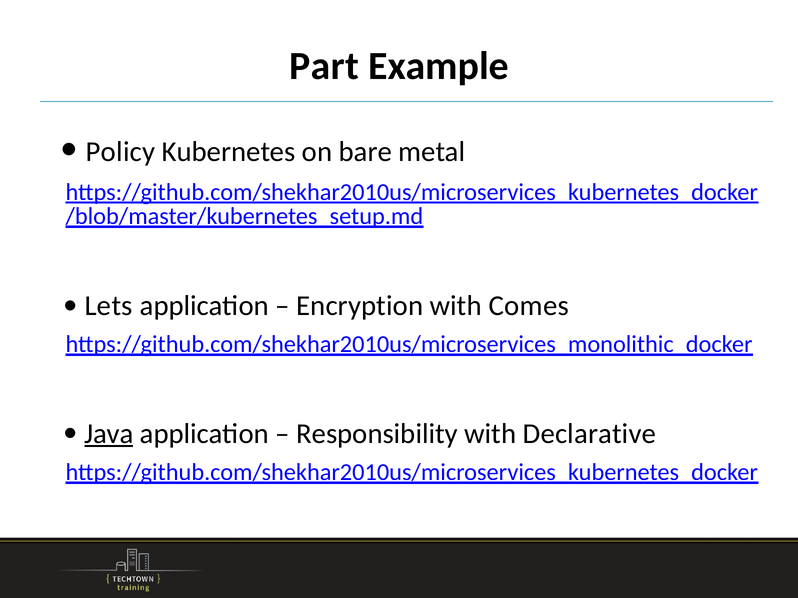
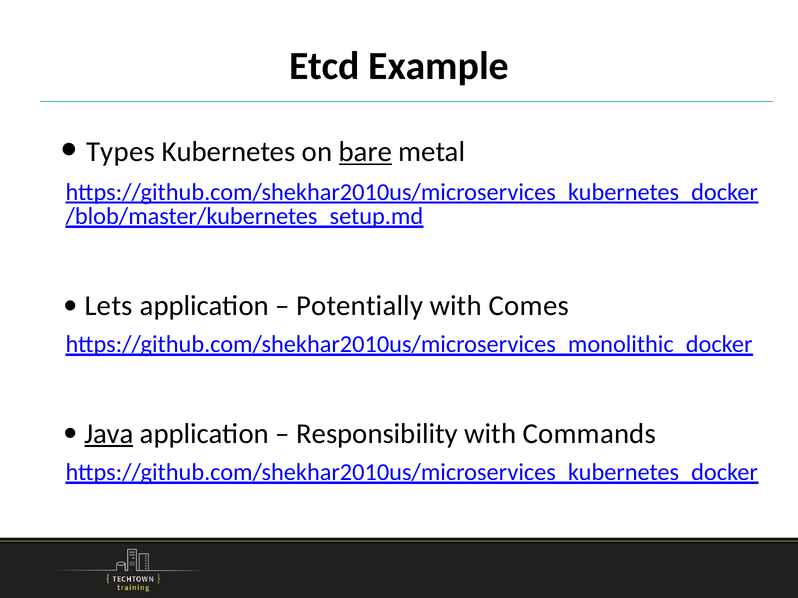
Part: Part -> Etcd
Policy: Policy -> Types
bare underline: none -> present
Encryption: Encryption -> Potentially
Declarative: Declarative -> Commands
